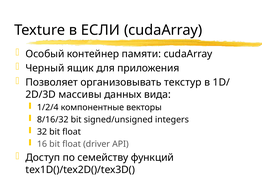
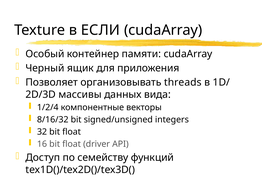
текстур: текстур -> threads
